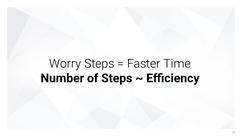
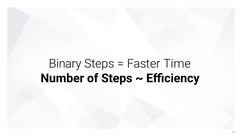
Worry: Worry -> Binary
